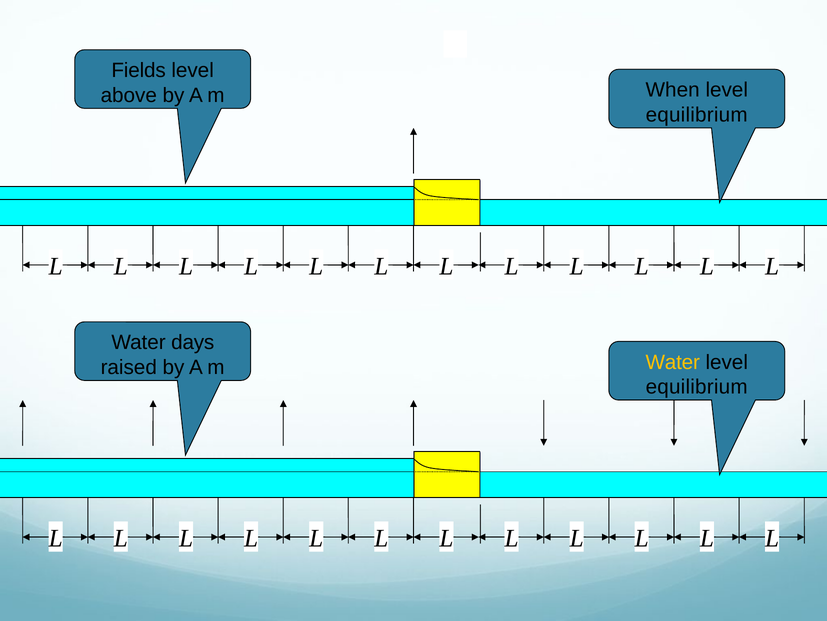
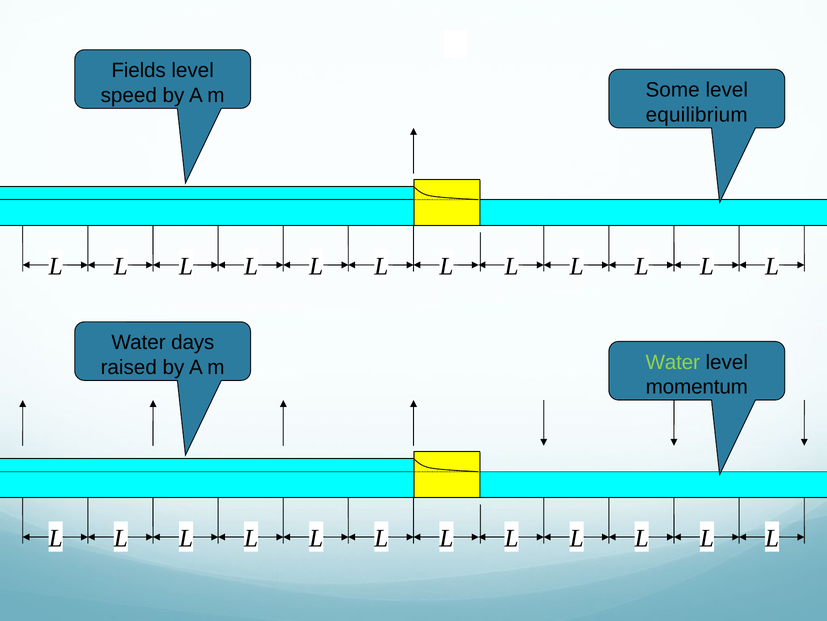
above: above -> speed
When: When -> Some
Water at (673, 362) colour: yellow -> light green
equilibrium at (697, 387): equilibrium -> momentum
